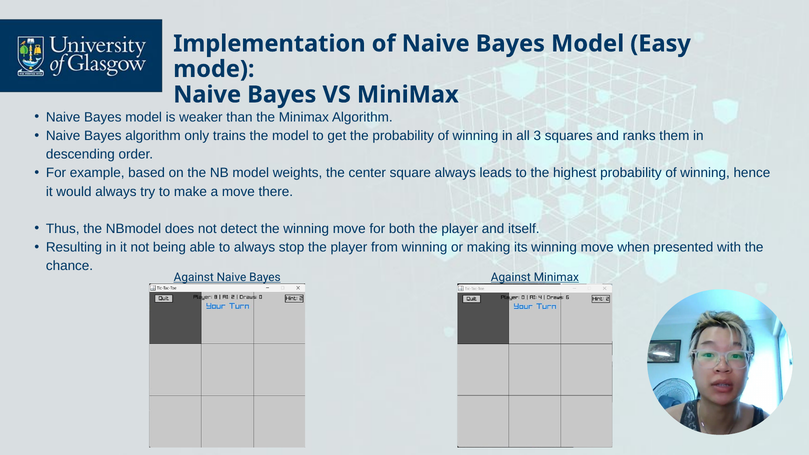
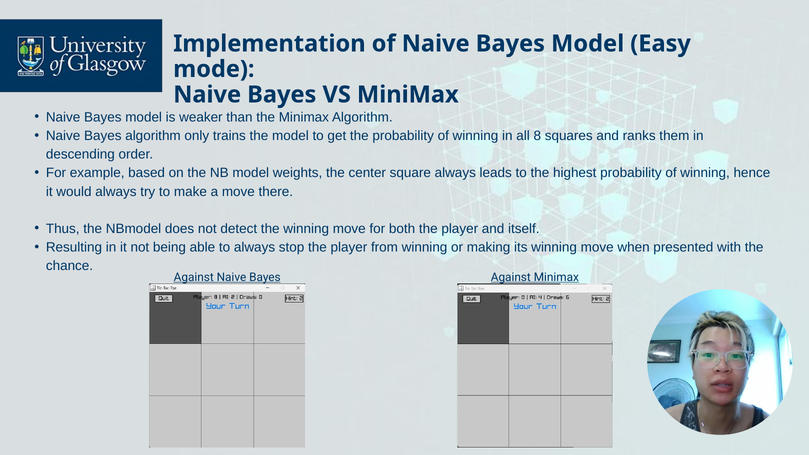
3: 3 -> 8
